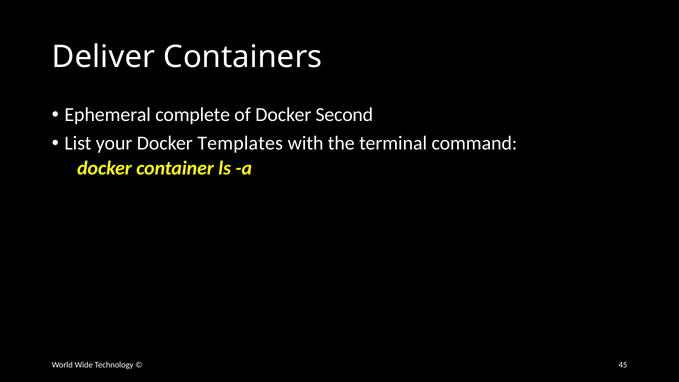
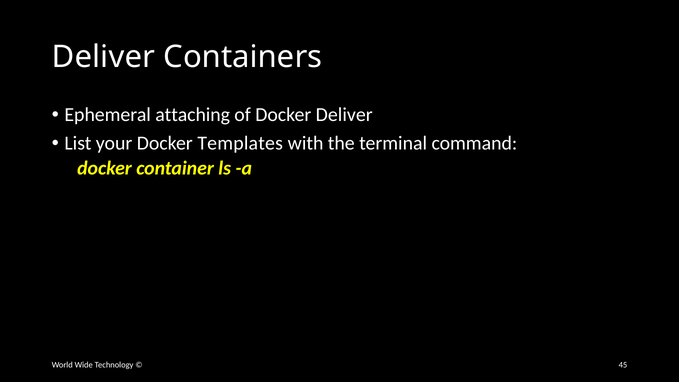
complete: complete -> attaching
Docker Second: Second -> Deliver
